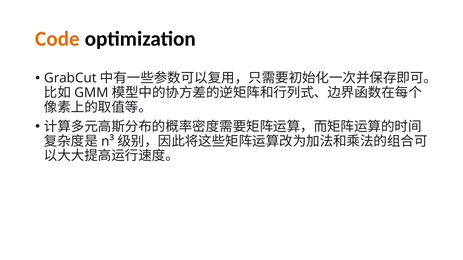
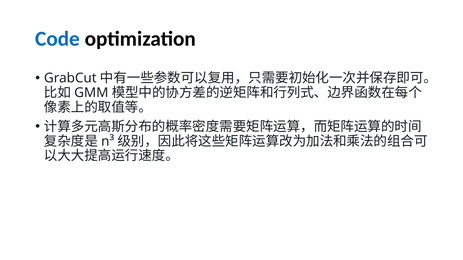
Code colour: orange -> blue
